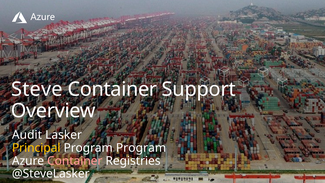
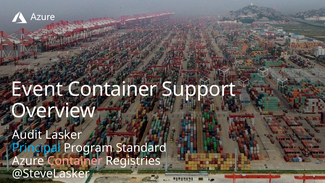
Steve: Steve -> Event
Principal colour: yellow -> light blue
Program Program: Program -> Standard
